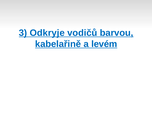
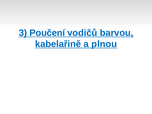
Odkryje: Odkryje -> Poučení
levém: levém -> plnou
